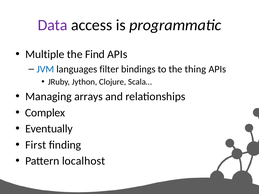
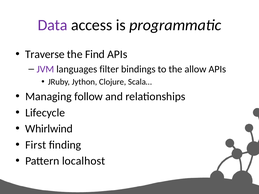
Multiple: Multiple -> Traverse
JVM colour: blue -> purple
thing: thing -> allow
arrays: arrays -> follow
Complex: Complex -> Lifecycle
Eventually: Eventually -> Whirlwind
